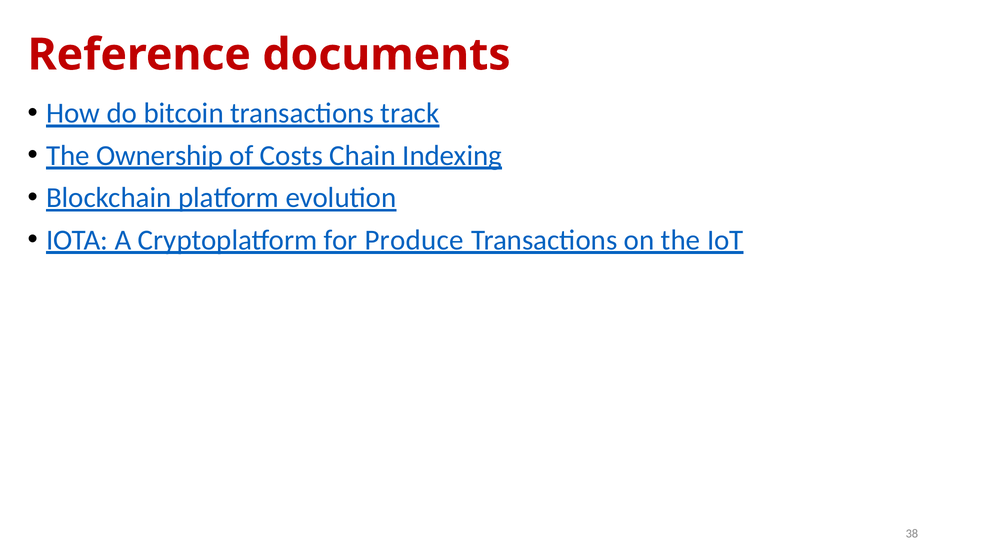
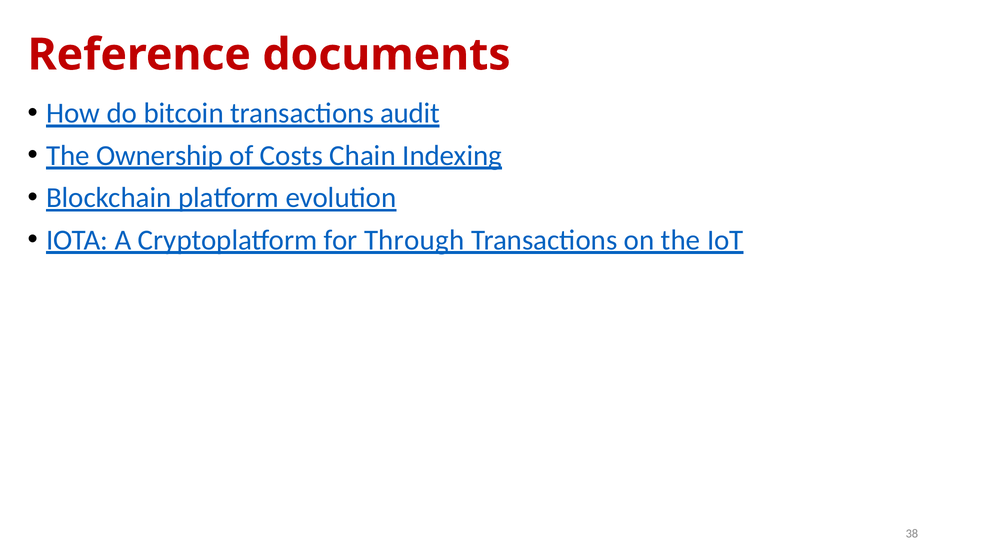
track: track -> audit
Produce: Produce -> Through
